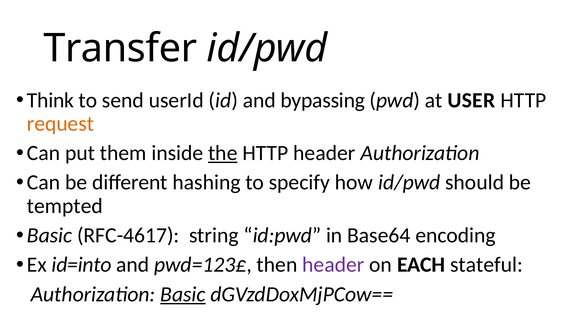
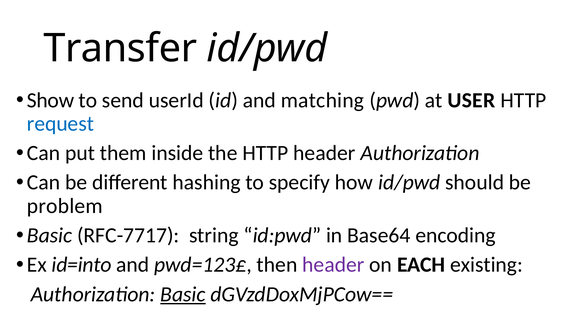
Think: Think -> Show
bypassing: bypassing -> matching
request colour: orange -> blue
the underline: present -> none
tempted: tempted -> problem
RFC-4617: RFC-4617 -> RFC-7717
stateful: stateful -> existing
